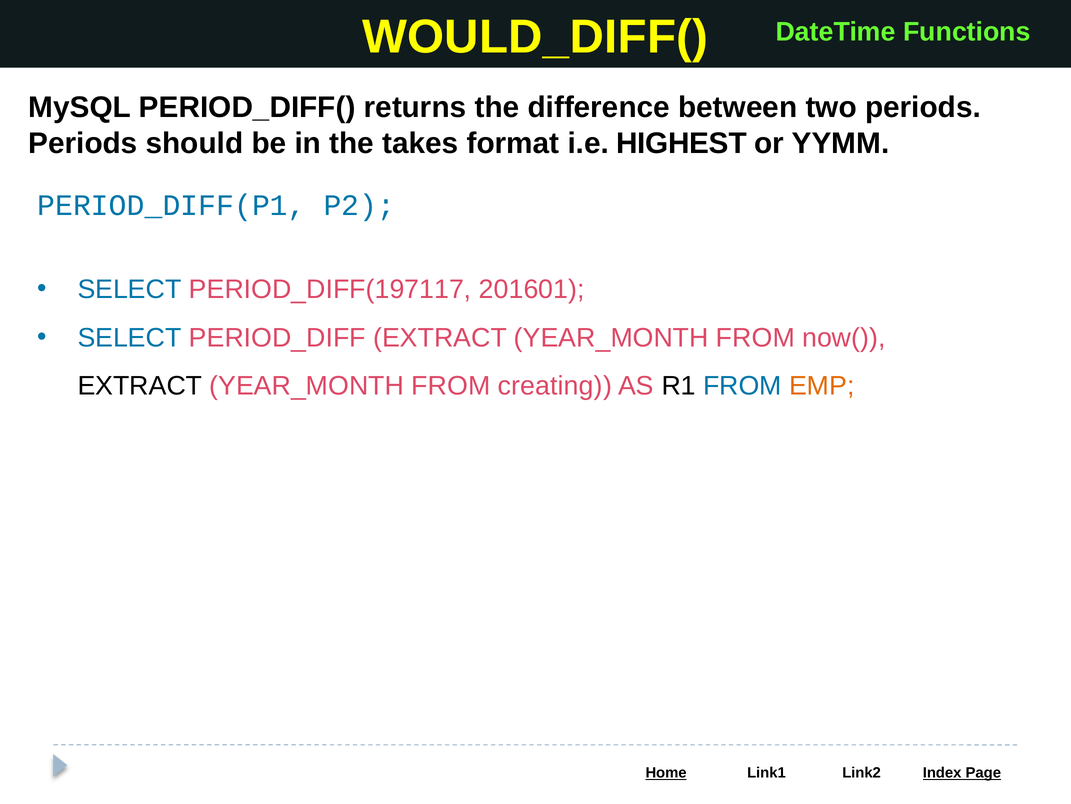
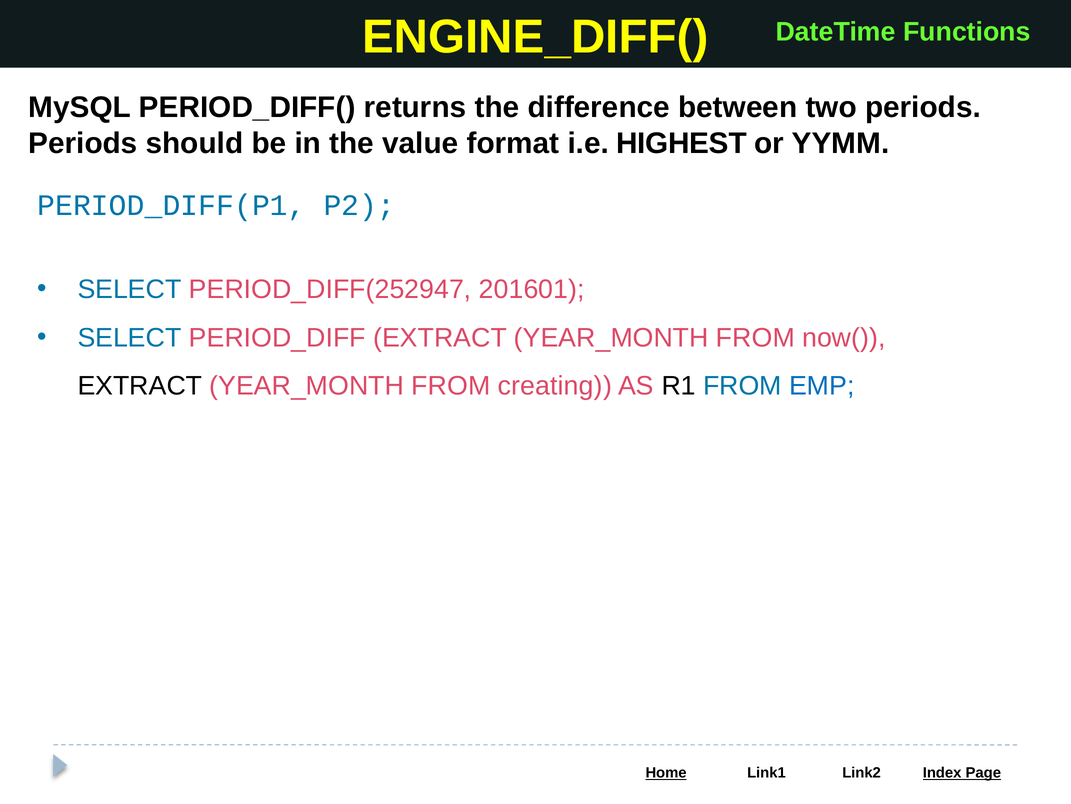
WOULD_DIFF(: WOULD_DIFF( -> ENGINE_DIFF(
takes: takes -> value
PERIOD_DIFF(197117: PERIOD_DIFF(197117 -> PERIOD_DIFF(252947
EMP colour: orange -> blue
